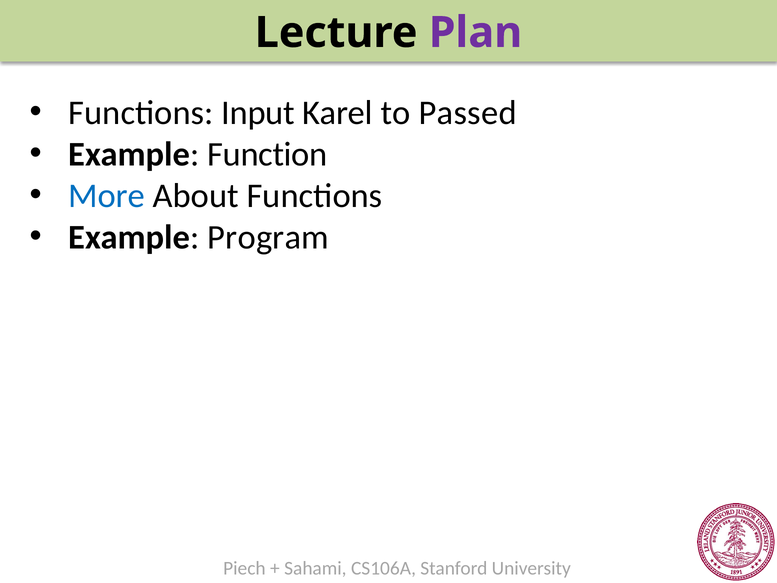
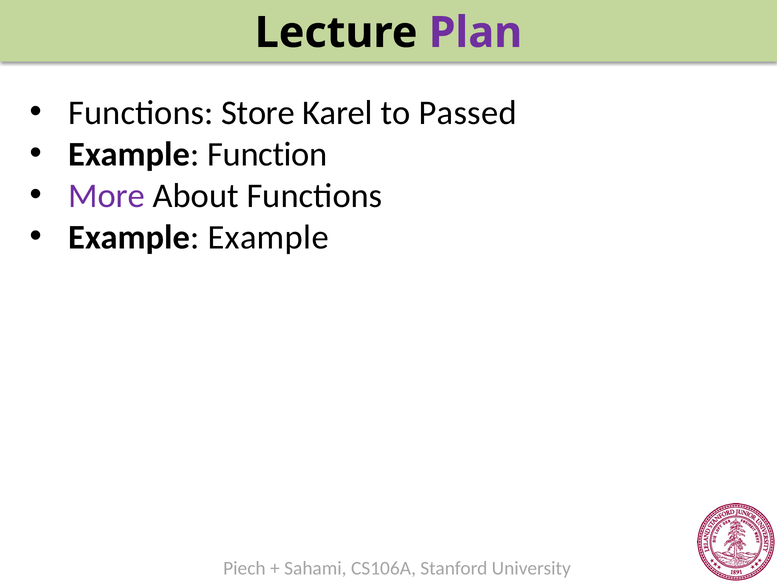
Input: Input -> Store
More colour: blue -> purple
Example Program: Program -> Example
